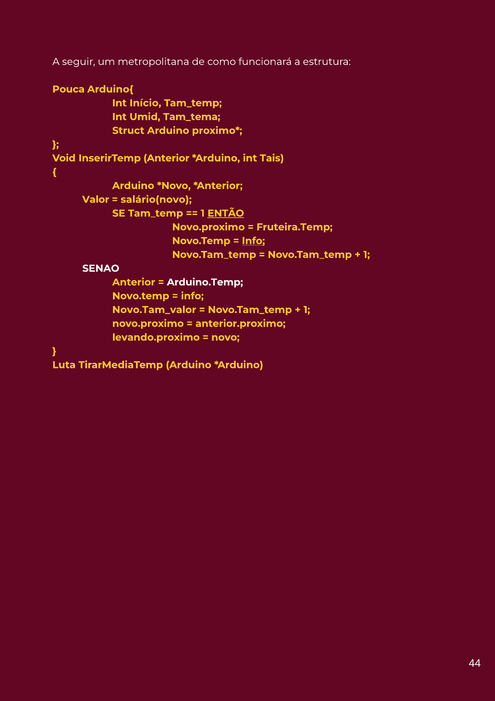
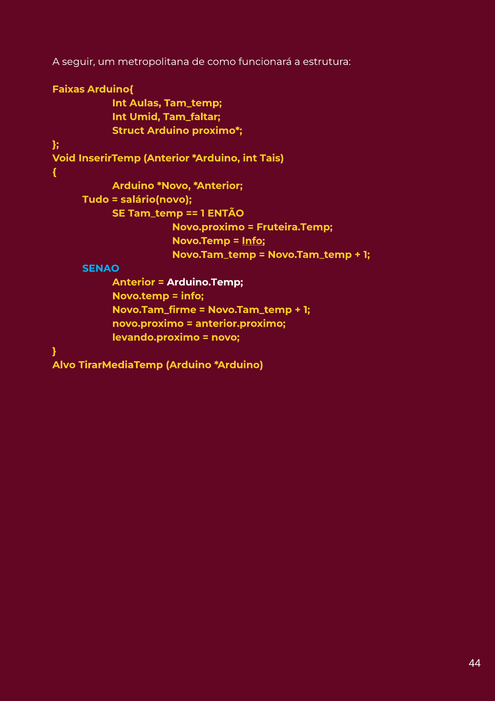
Pouca: Pouca -> Faixas
Início: Início -> Aulas
Tam_tema: Tam_tema -> Tam_faltar
Valor: Valor -> Tudo
ENTÃO underline: present -> none
SENAO colour: white -> light blue
Novo.Tam_valor: Novo.Tam_valor -> Novo.Tam_firme
Luta: Luta -> Alvo
